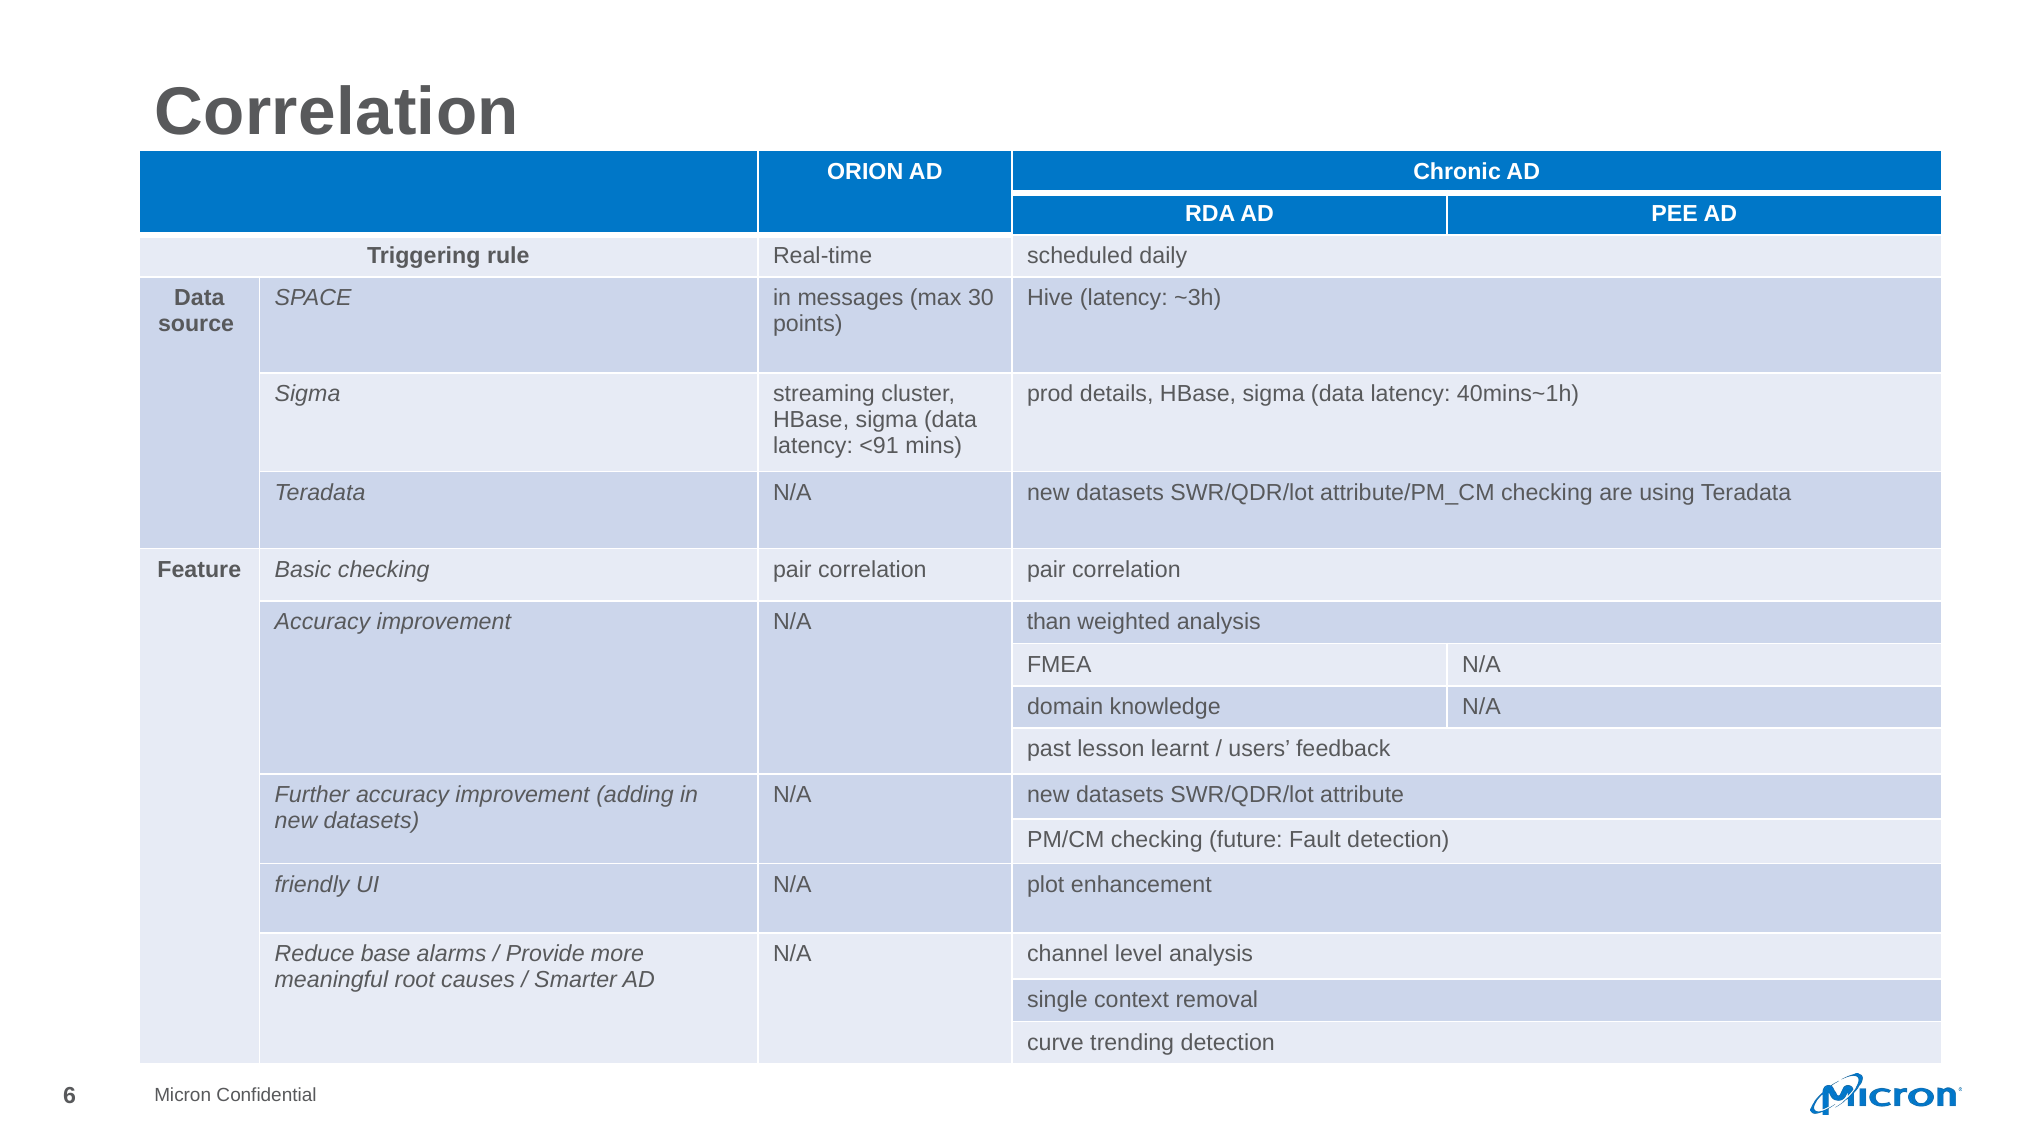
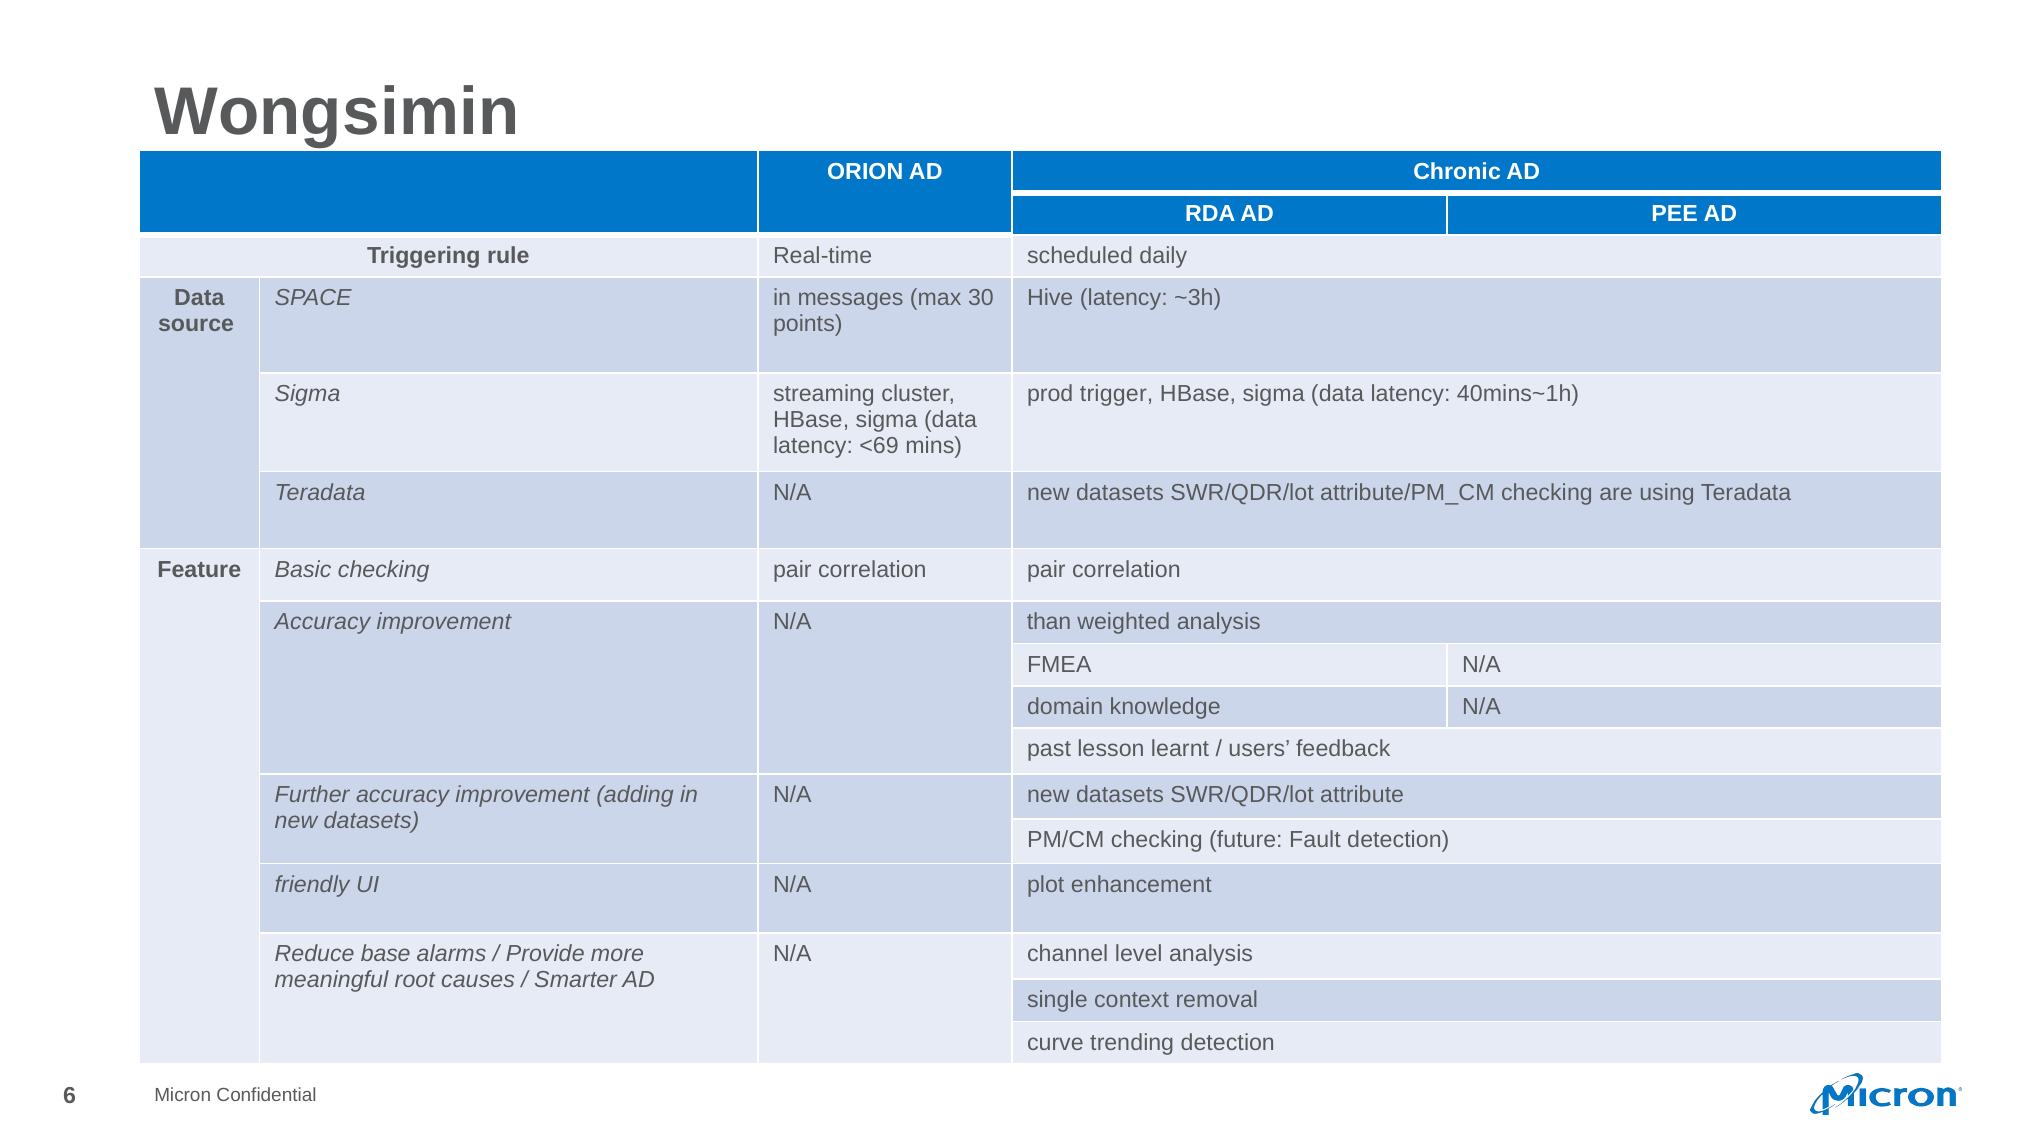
Correlation at (337, 112): Correlation -> Wongsimin
details: details -> trigger
<91: <91 -> <69
